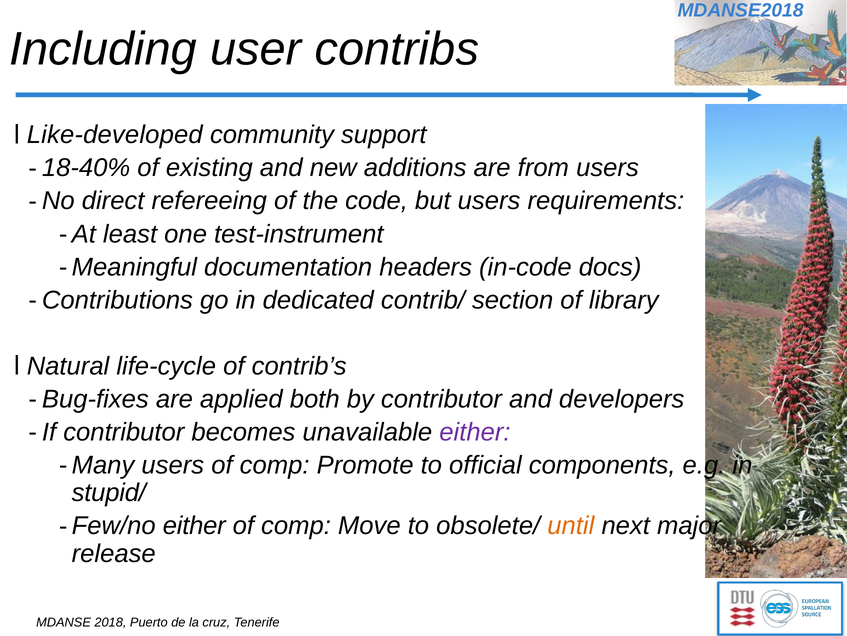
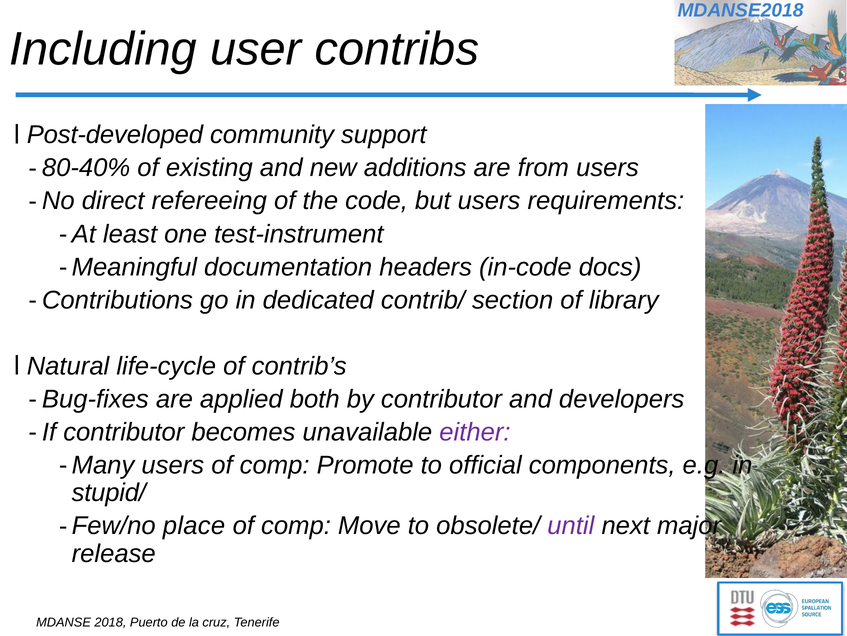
Like-developed: Like-developed -> Post-developed
18-40%: 18-40% -> 80-40%
Few/no either: either -> place
until colour: orange -> purple
